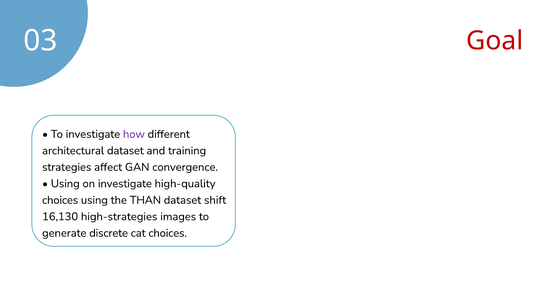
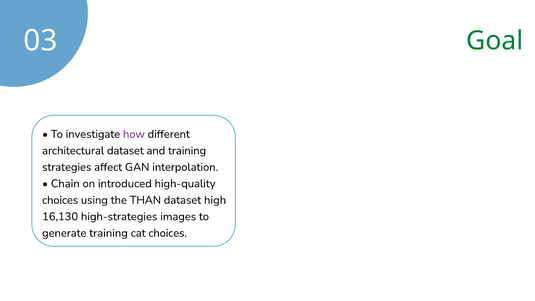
Goal colour: red -> green
convergence: convergence -> interpolation
Using at (65, 184): Using -> Chain
on investigate: investigate -> introduced
shift: shift -> high
generate discrete: discrete -> training
